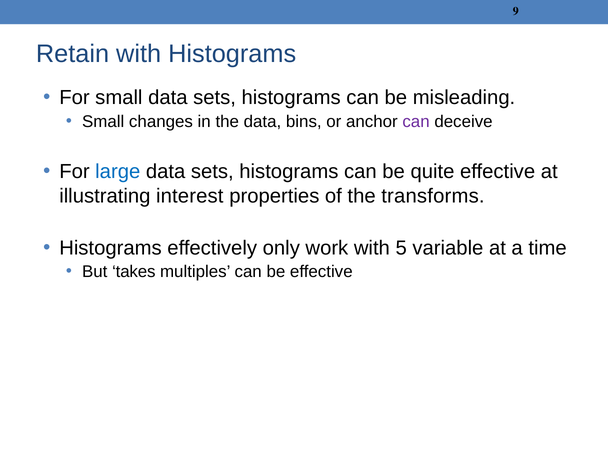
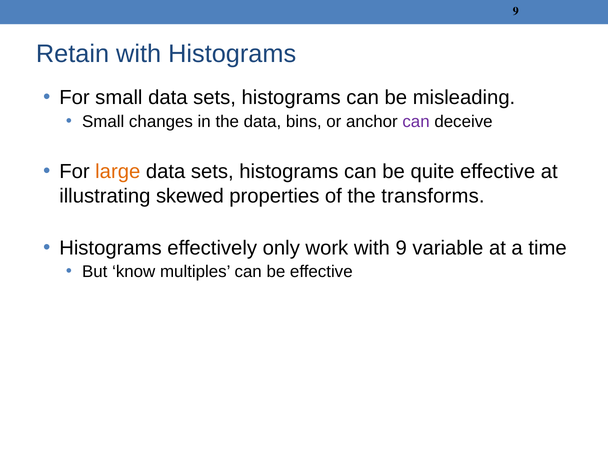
large colour: blue -> orange
interest: interest -> skewed
with 5: 5 -> 9
takes: takes -> know
